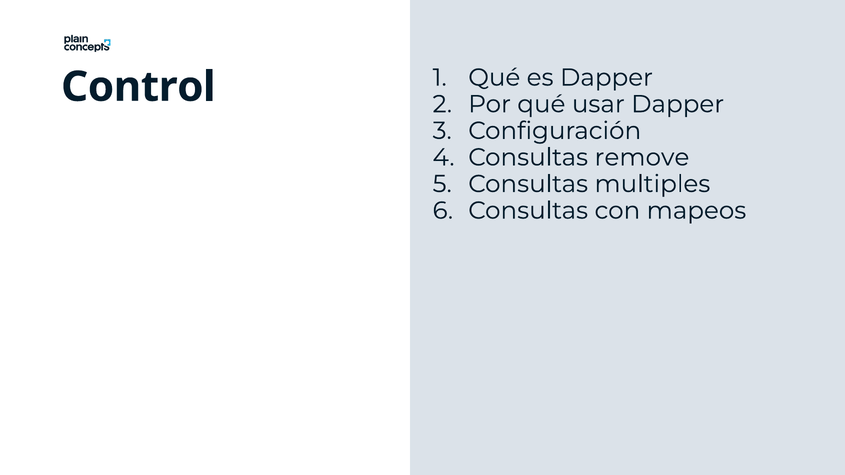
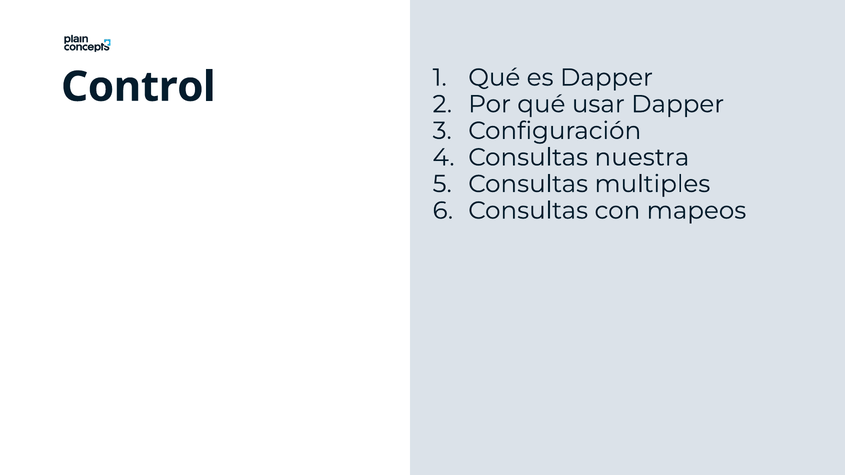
remove: remove -> nuestra
